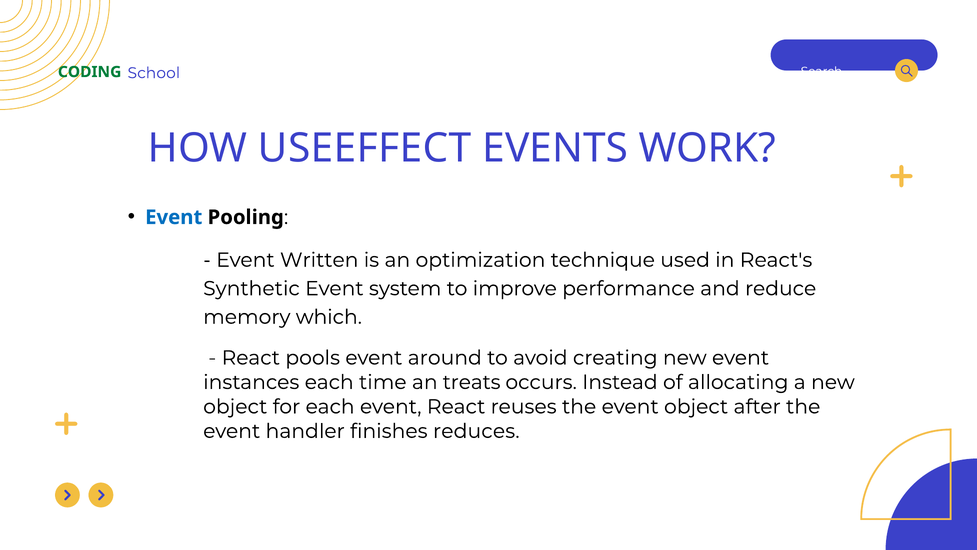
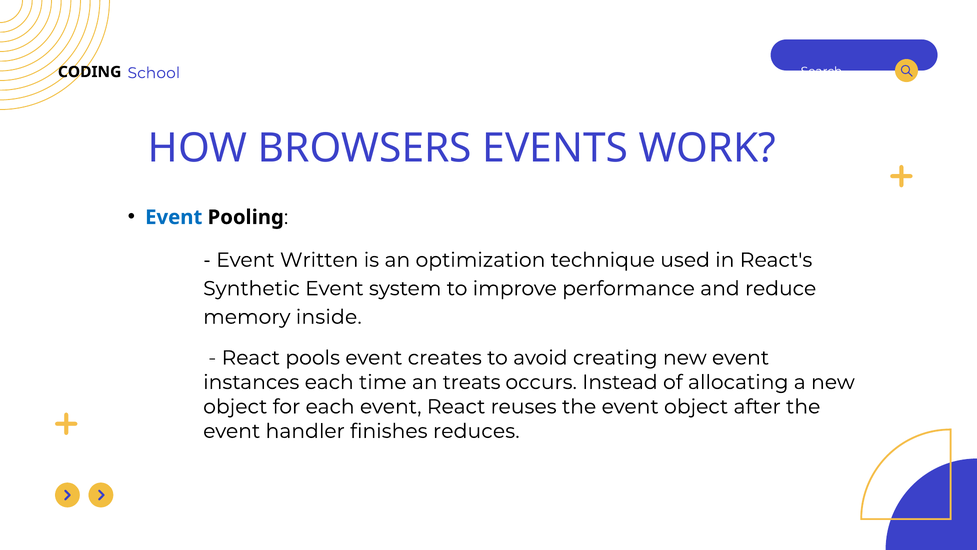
CODING colour: green -> black
USEEFFECT: USEEFFECT -> BROWSERS
which: which -> inside
around: around -> creates
